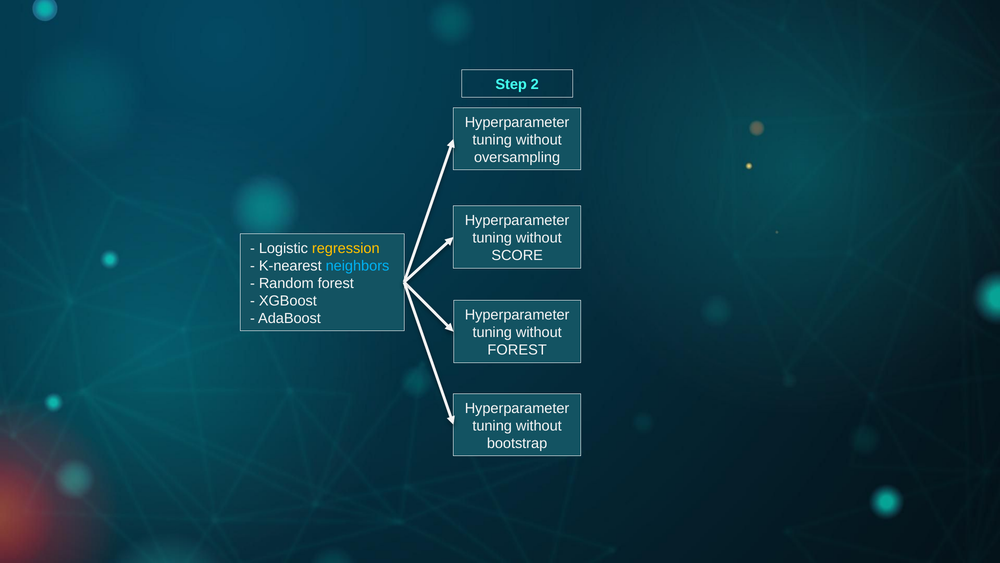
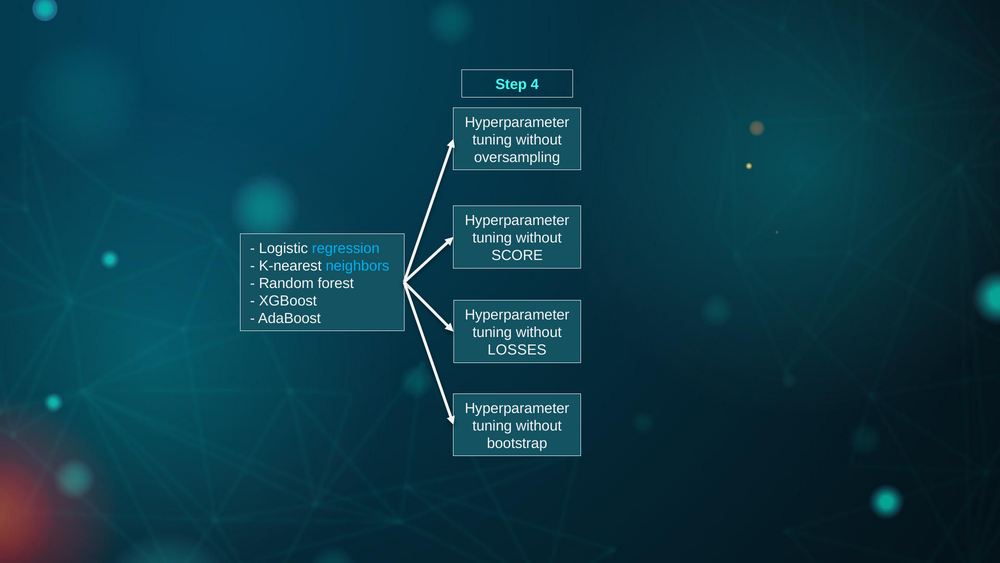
2: 2 -> 4
regression colour: yellow -> light blue
FOREST at (517, 350): FOREST -> LOSSES
